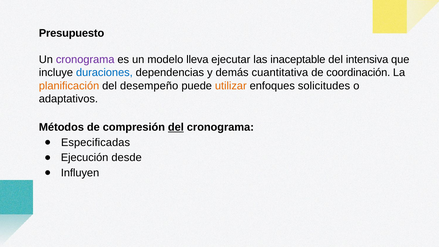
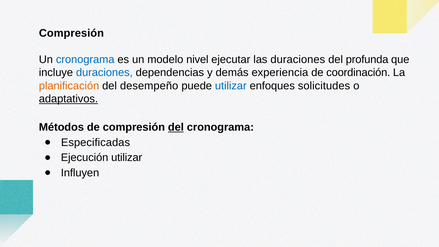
Presupuesto at (72, 33): Presupuesto -> Compresión
cronograma at (85, 59) colour: purple -> blue
lleva: lleva -> nivel
las inaceptable: inaceptable -> duraciones
intensiva: intensiva -> profunda
cuantitativa: cuantitativa -> experiencia
utilizar at (231, 86) colour: orange -> blue
adaptativos underline: none -> present
Ejecución desde: desde -> utilizar
